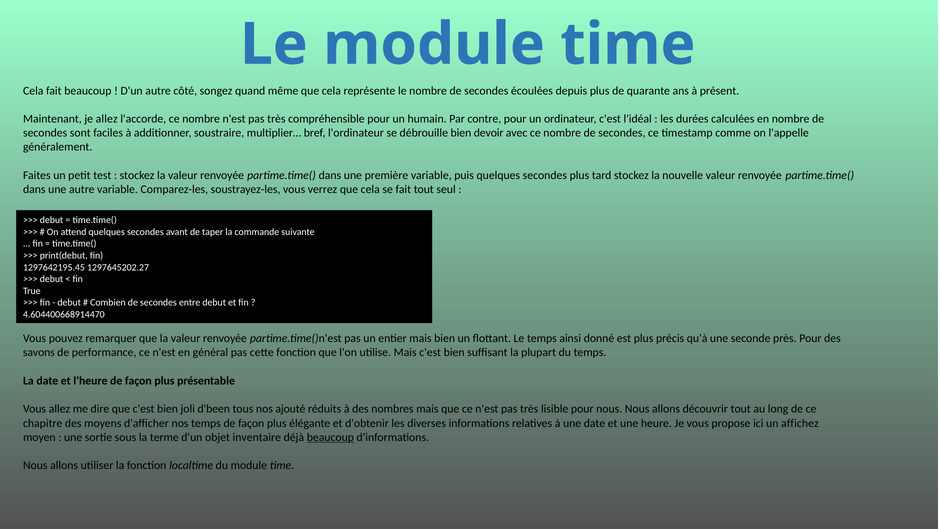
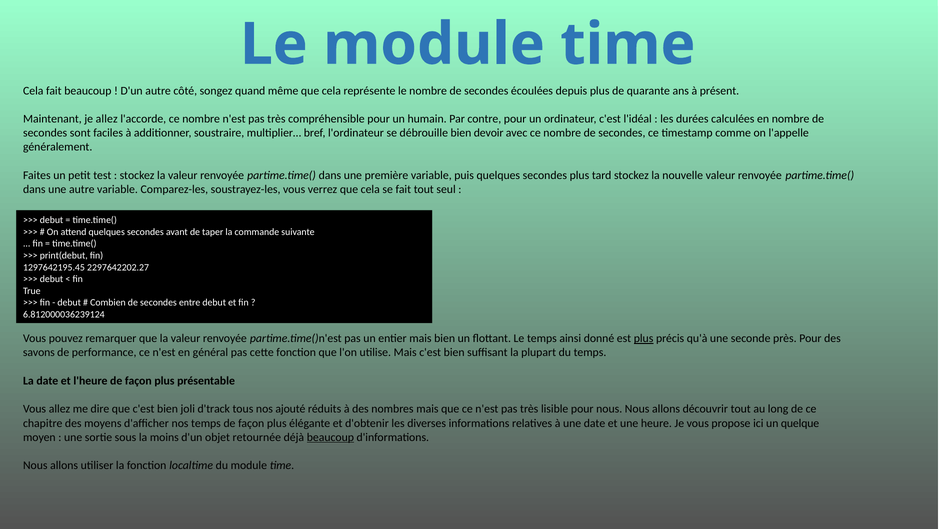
1297645202.27: 1297645202.27 -> 2297642202.27
4.604400668914470: 4.604400668914470 -> 6.812000036239124
plus at (644, 338) underline: none -> present
d'been: d'been -> d'track
affichez: affichez -> quelque
terme: terme -> moins
inventaire: inventaire -> retournée
